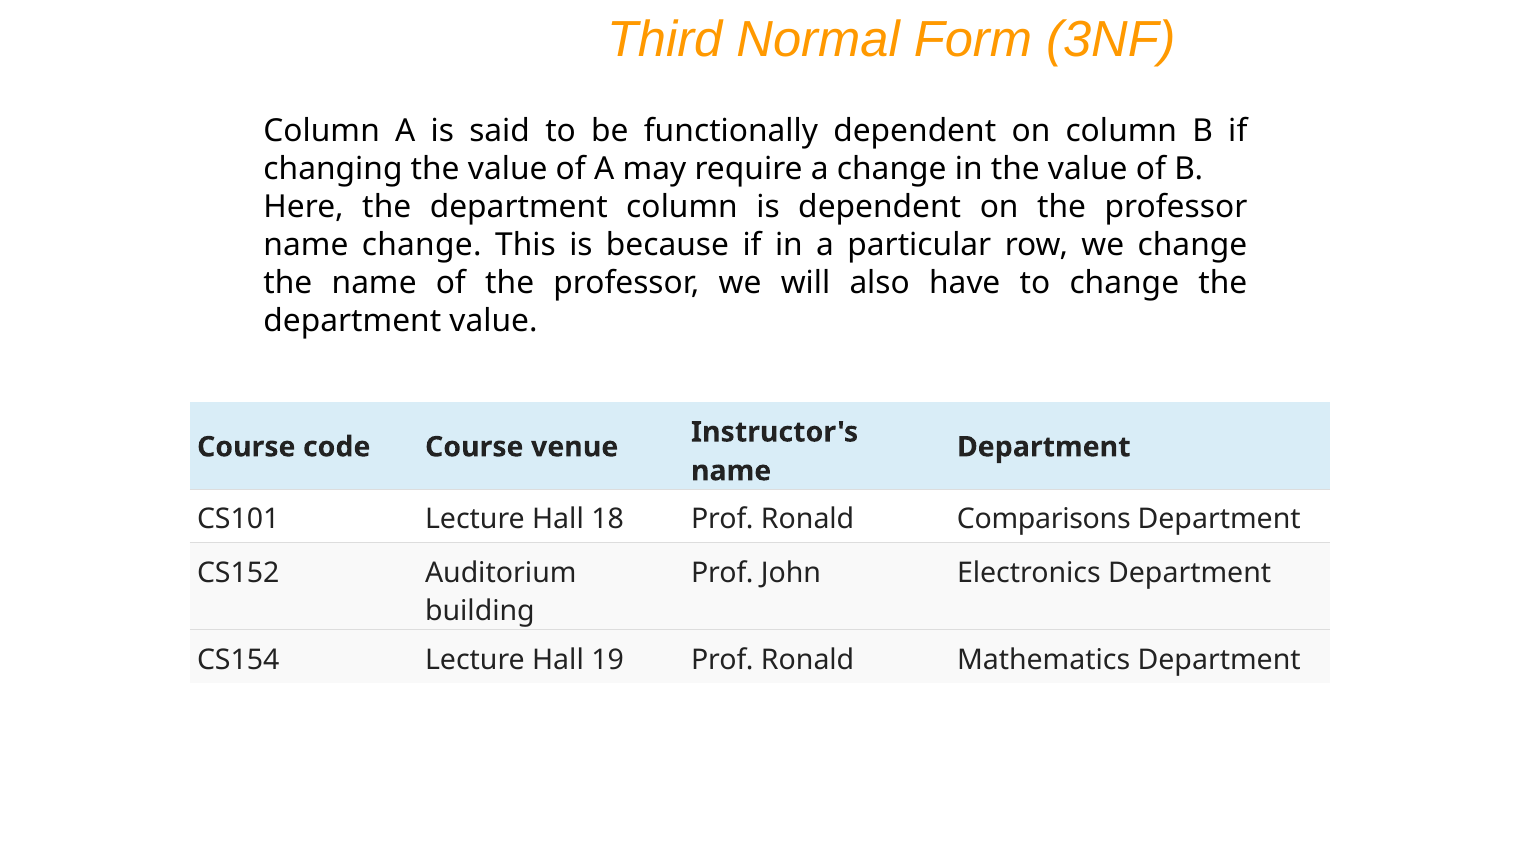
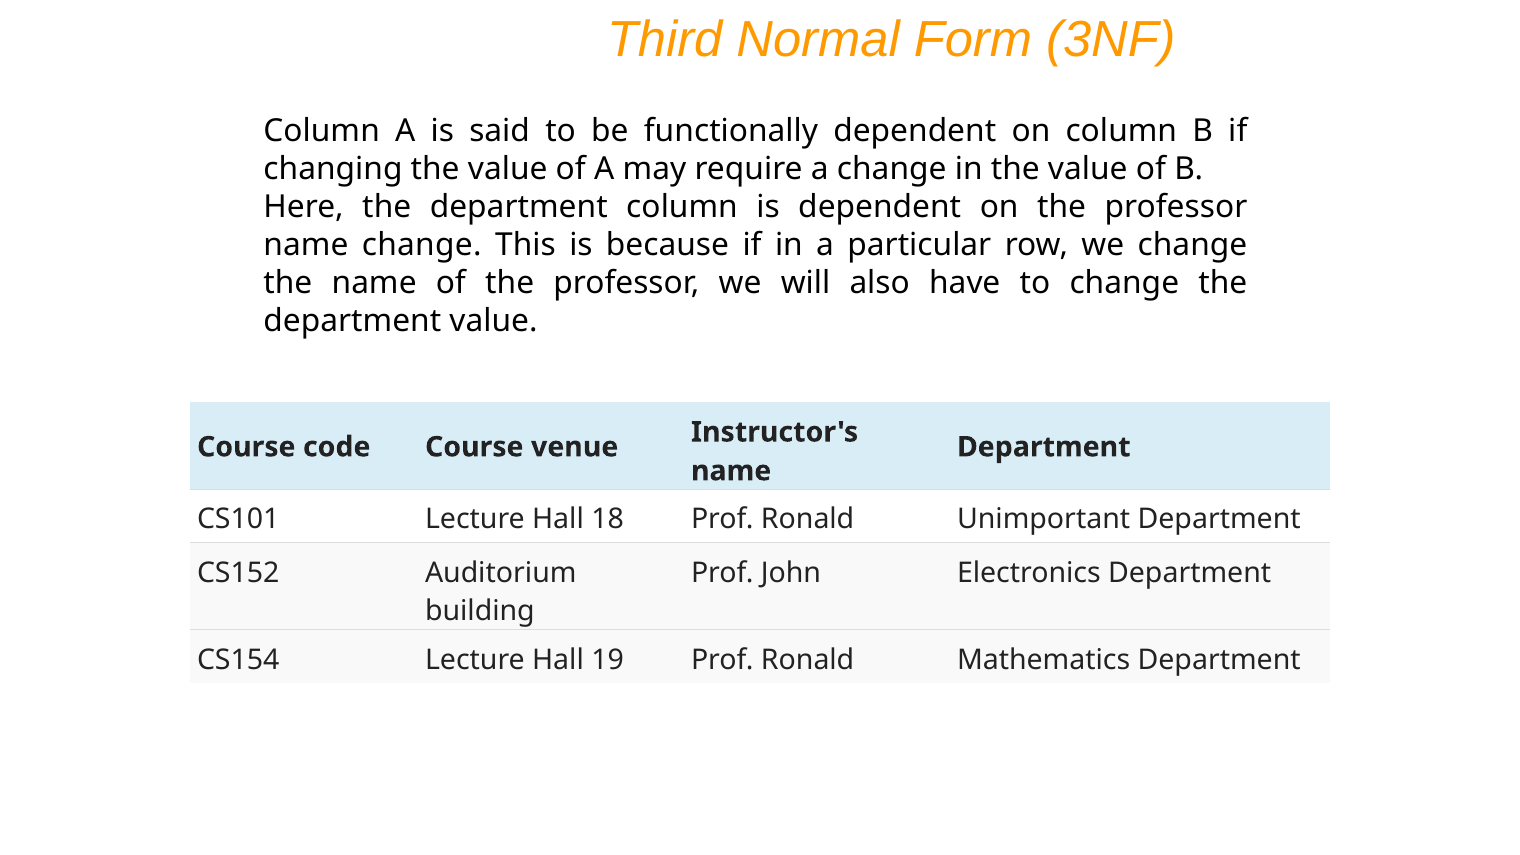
Comparisons: Comparisons -> Unimportant
